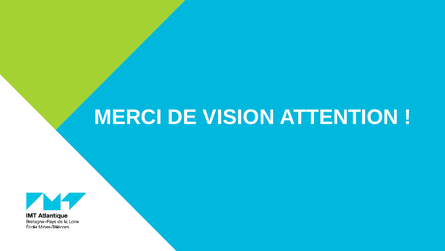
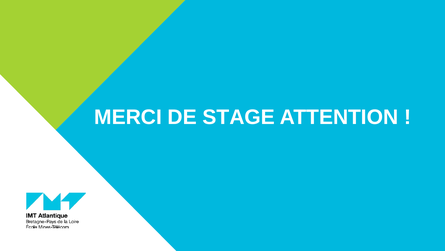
VISION: VISION -> STAGE
